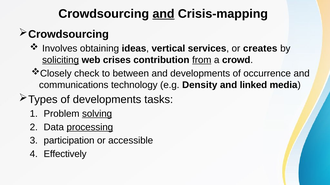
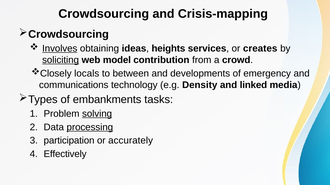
and at (163, 14) underline: present -> none
Involves underline: none -> present
vertical: vertical -> heights
crises: crises -> model
from underline: present -> none
check: check -> locals
occurrence: occurrence -> emergency
of developments: developments -> embankments
accessible: accessible -> accurately
